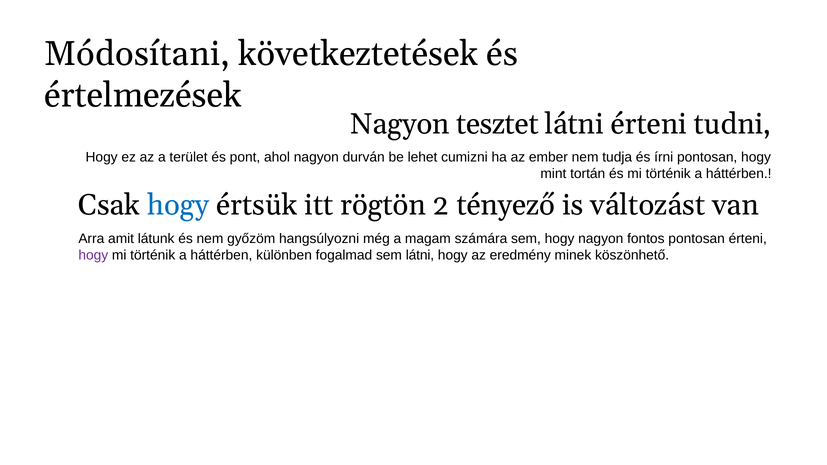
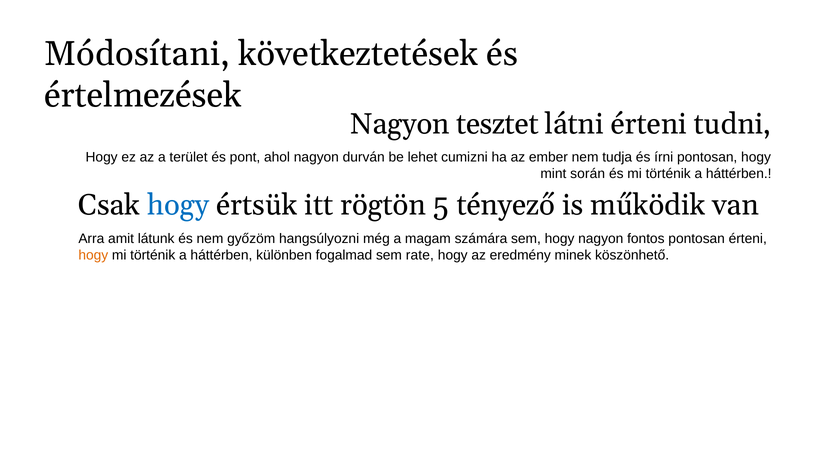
tortán: tortán -> során
2: 2 -> 5
változást: változást -> működik
hogy at (93, 255) colour: purple -> orange
sem látni: látni -> rate
